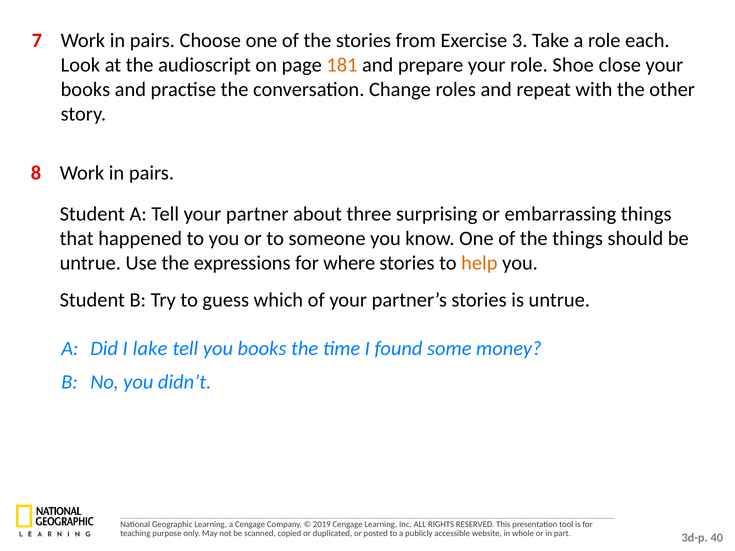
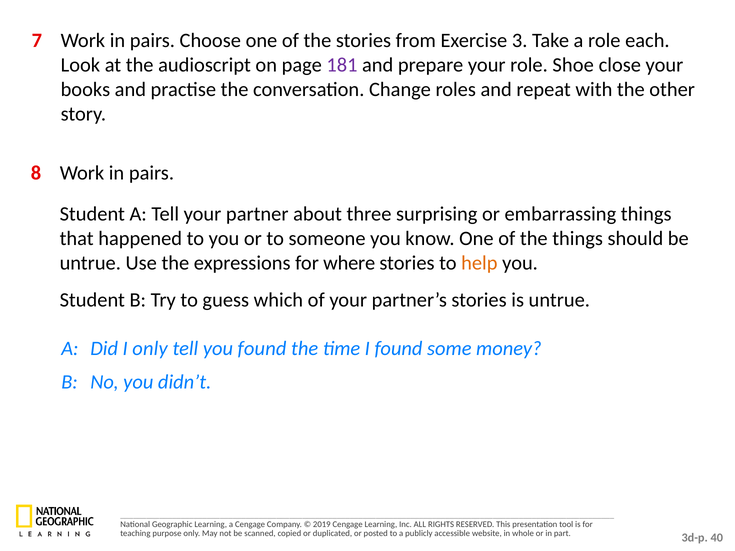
181 colour: orange -> purple
I lake: lake -> only
you books: books -> found
